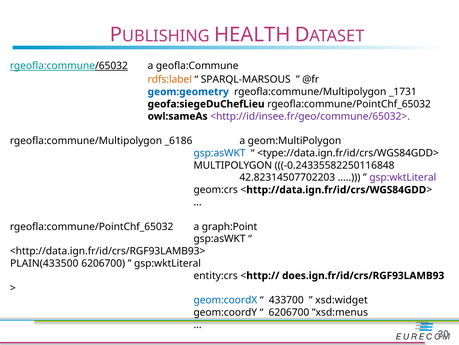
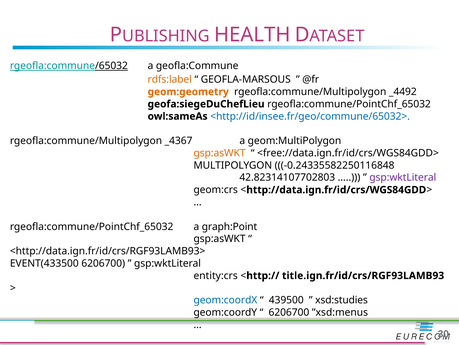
SPARQL-MARSOUS: SPARQL-MARSOUS -> GEOFLA-MARSOUS
geom:geometry colour: blue -> orange
_1731: _1731 -> _4492
<http://id/insee.fr/geo/commune/65032> colour: purple -> blue
_6186: _6186 -> _4367
gsp:asWKT at (220, 153) colour: blue -> orange
<type://data.ign.fr/id/crs/WGS84GDD>: <type://data.ign.fr/id/crs/WGS84GDD> -> <free://data.ign.fr/id/crs/WGS84GDD>
42.82314507702203: 42.82314507702203 -> 42.82314107702803
PLAIN(433500: PLAIN(433500 -> EVENT(433500
does.ign.fr/id/crs/RGF93LAMB93: does.ign.fr/id/crs/RGF93LAMB93 -> title.ign.fr/id/crs/RGF93LAMB93
433700: 433700 -> 439500
xsd:widget: xsd:widget -> xsd:studies
